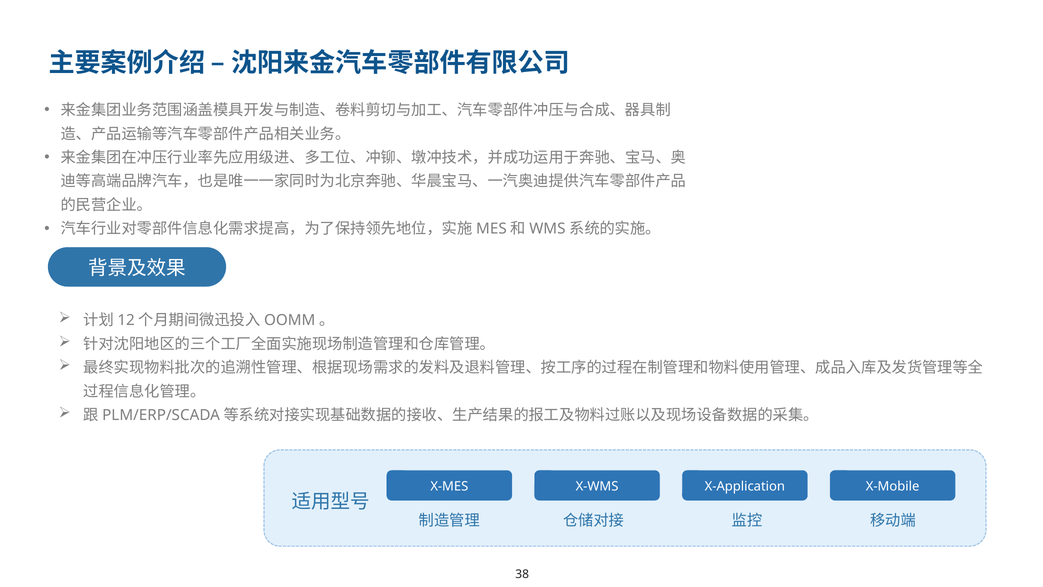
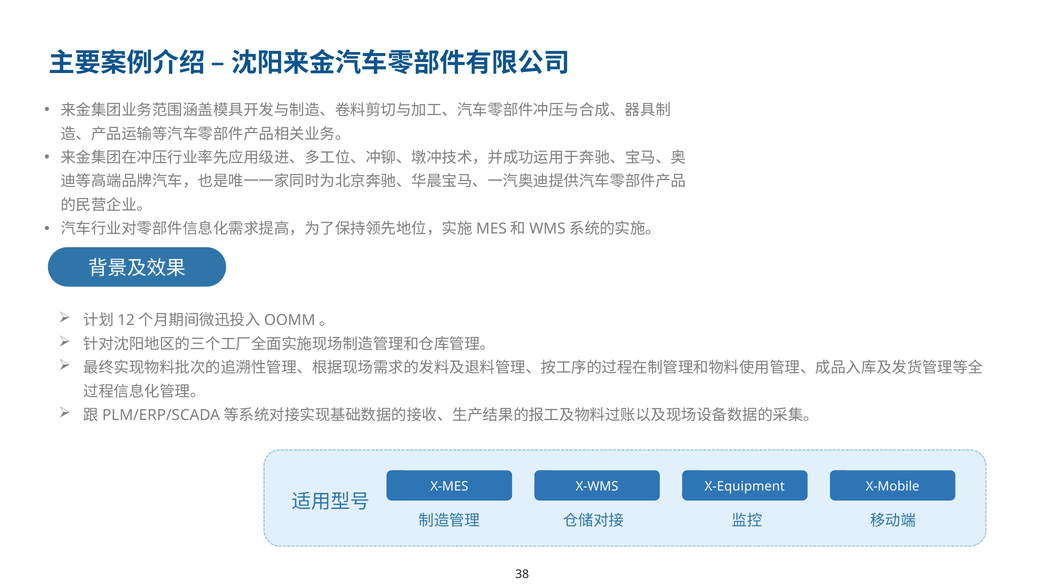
X-Application: X-Application -> X-Equipment
